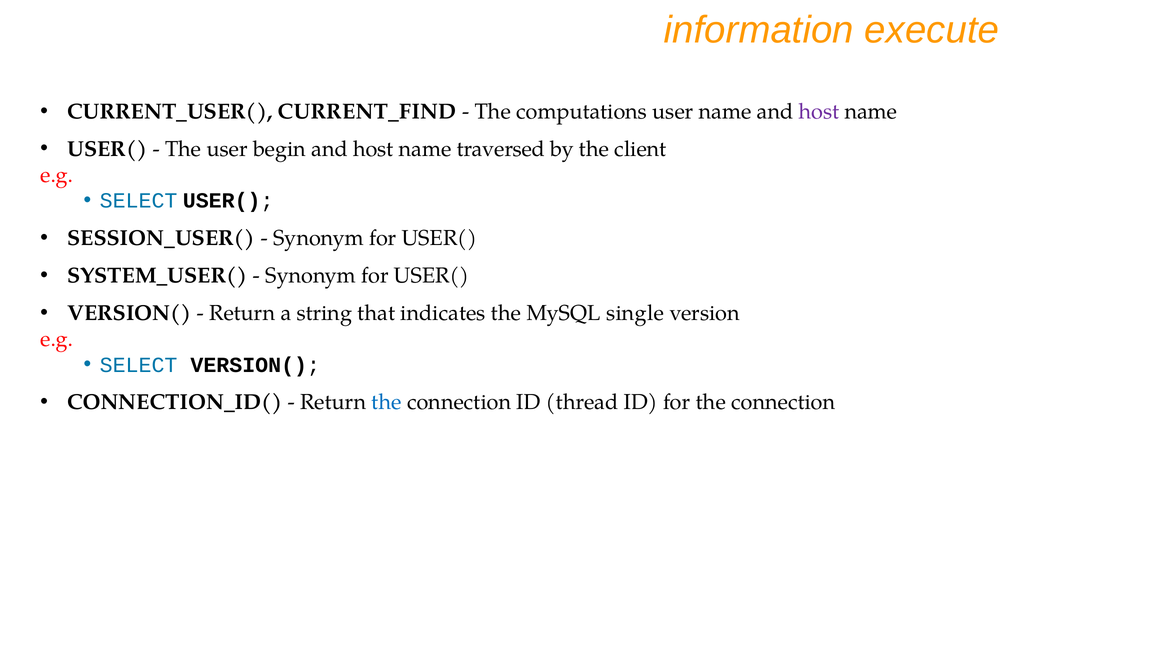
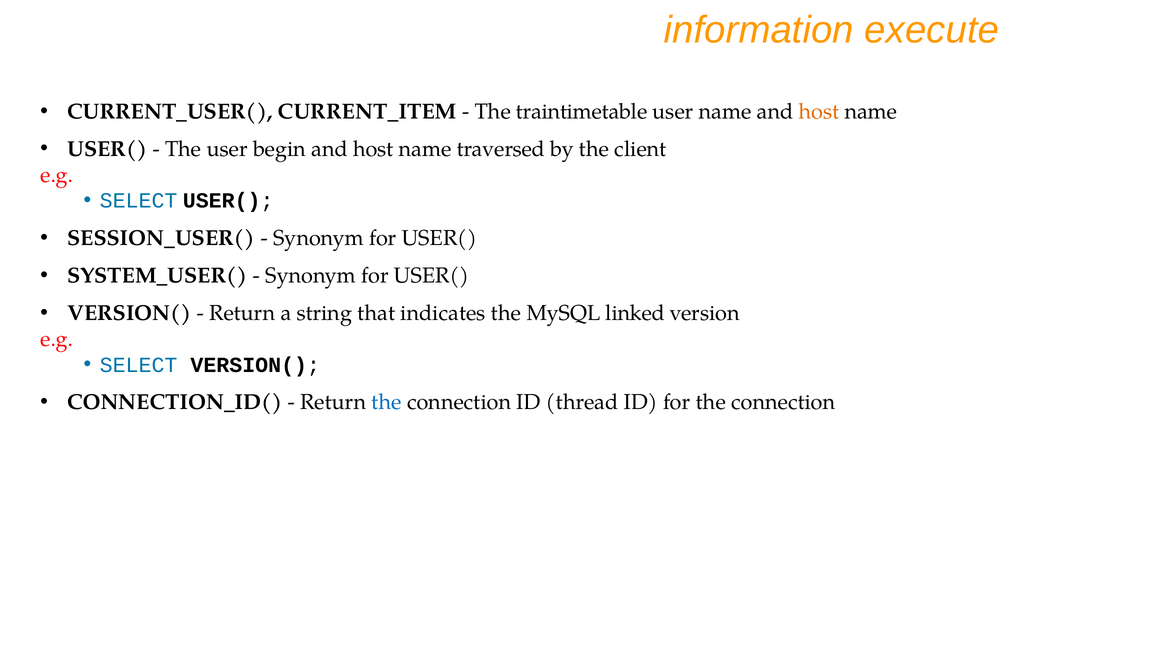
CURRENT_FIND: CURRENT_FIND -> CURRENT_ITEM
computations: computations -> traintimetable
host at (819, 112) colour: purple -> orange
single: single -> linked
